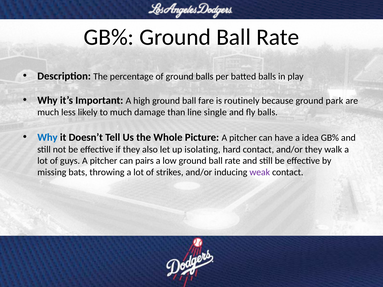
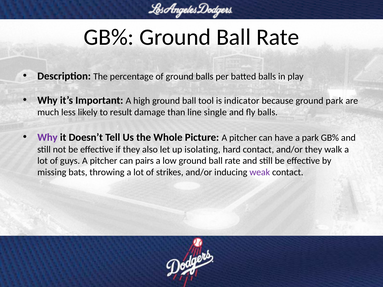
fare: fare -> tool
routinely: routinely -> indicator
to much: much -> result
Why at (47, 137) colour: blue -> purple
a idea: idea -> park
